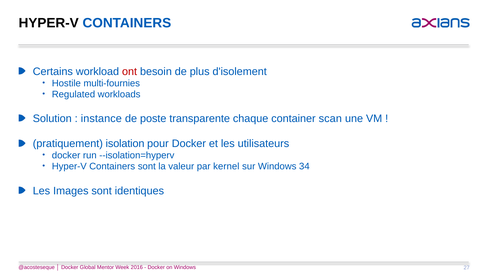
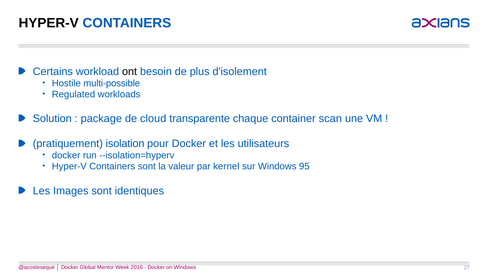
ont colour: red -> black
multi-fournies: multi-fournies -> multi-possible
instance: instance -> package
poste: poste -> cloud
34: 34 -> 95
